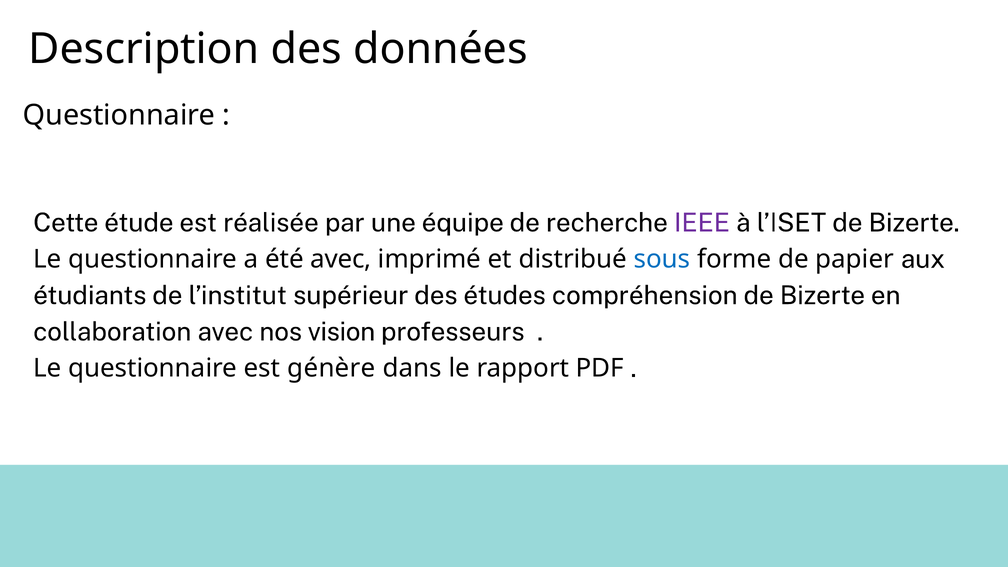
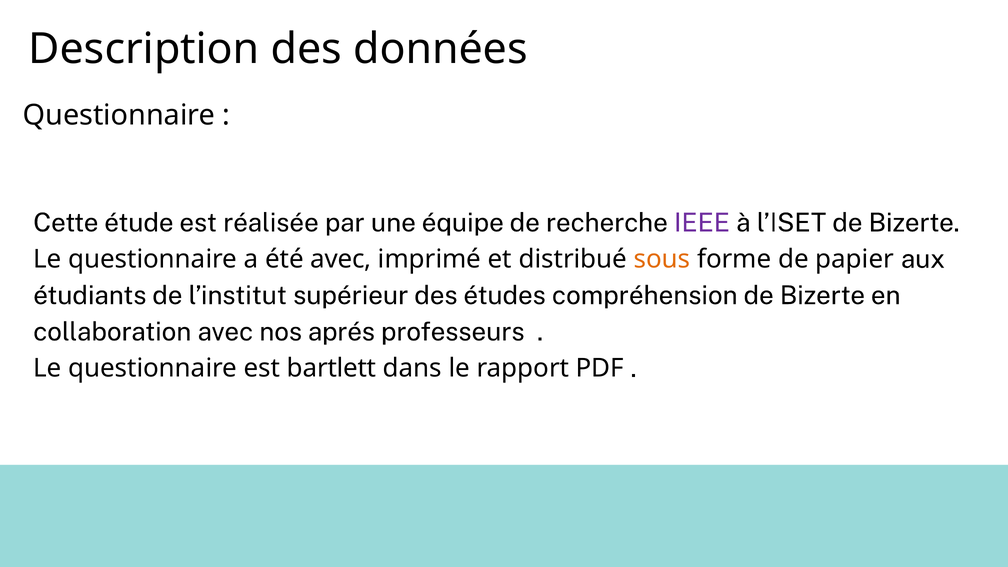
sous colour: blue -> orange
vision: vision -> aprés
génère: génère -> bartlett
